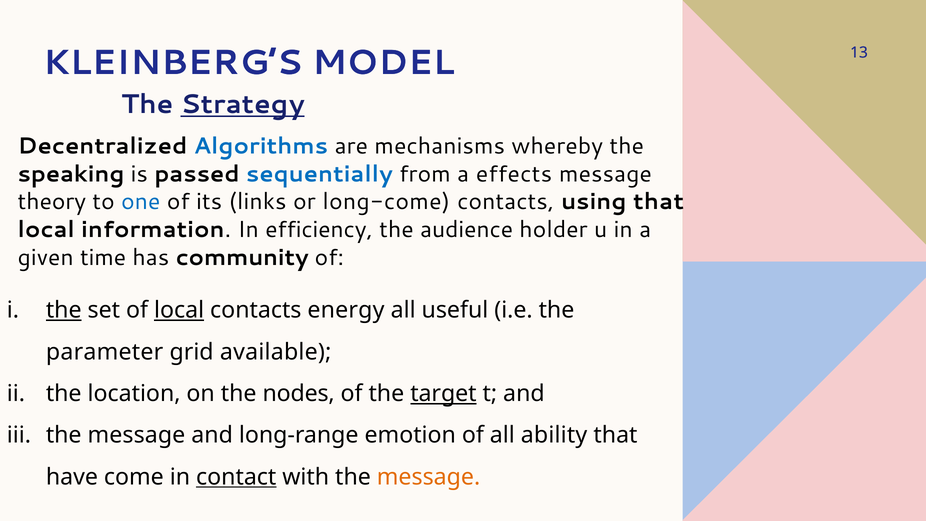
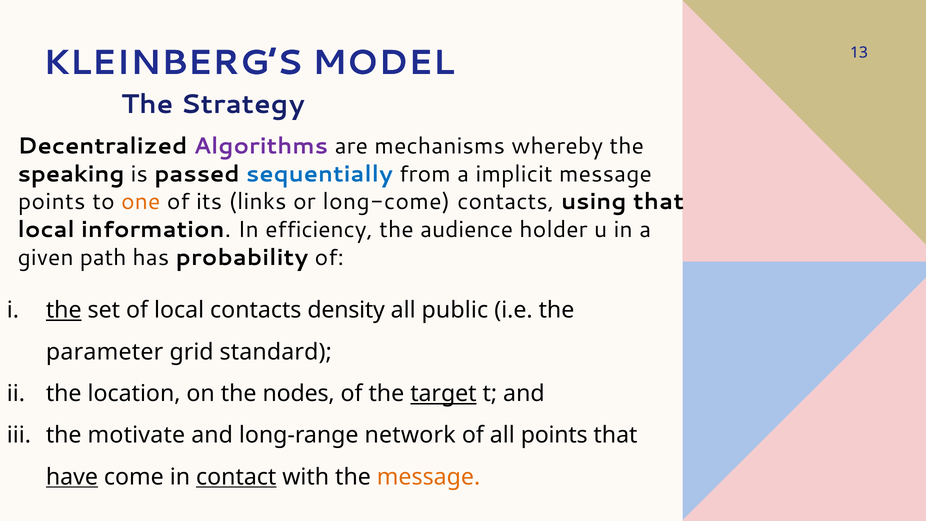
Strategy underline: present -> none
Algorithms colour: blue -> purple
effects: effects -> implicit
theory at (52, 202): theory -> points
one colour: blue -> orange
time: time -> path
community: community -> probability
local at (179, 310) underline: present -> none
energy: energy -> density
useful: useful -> public
available: available -> standard
message at (136, 435): message -> motivate
emotion: emotion -> network
all ability: ability -> points
have underline: none -> present
